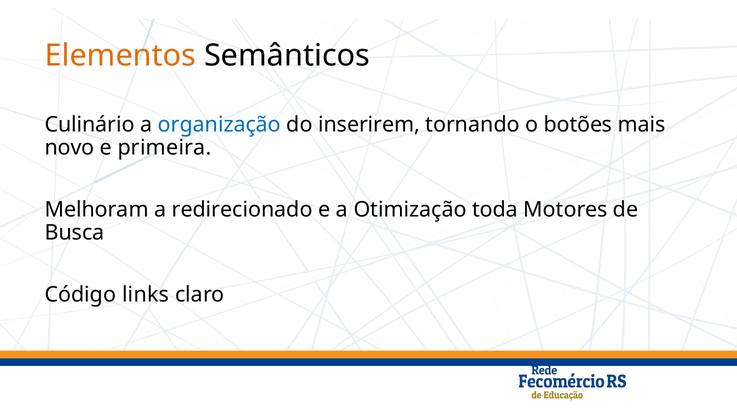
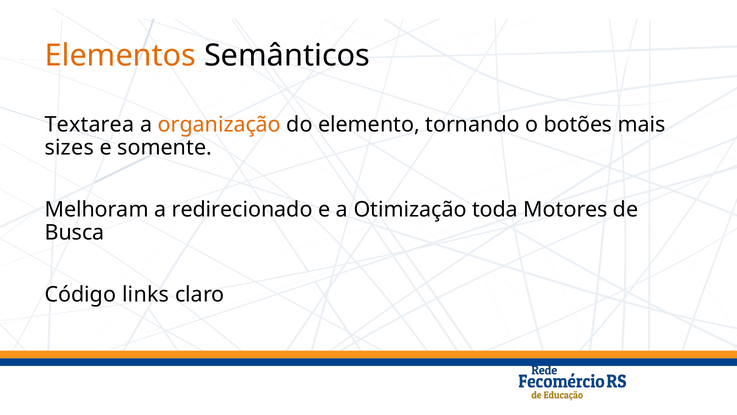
Culinário: Culinário -> Textarea
organização colour: blue -> orange
inserirem: inserirem -> elemento
novo: novo -> sizes
primeira: primeira -> somente
